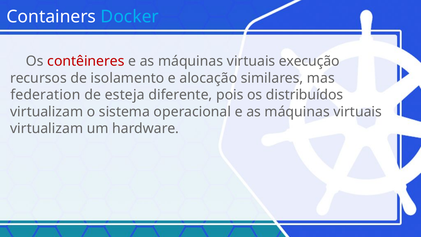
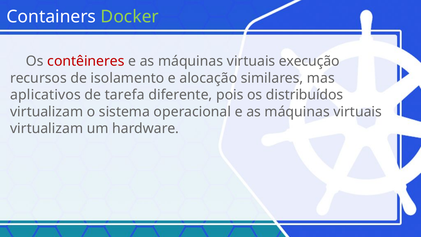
Docker colour: light blue -> light green
federation: federation -> aplicativos
esteja: esteja -> tarefa
